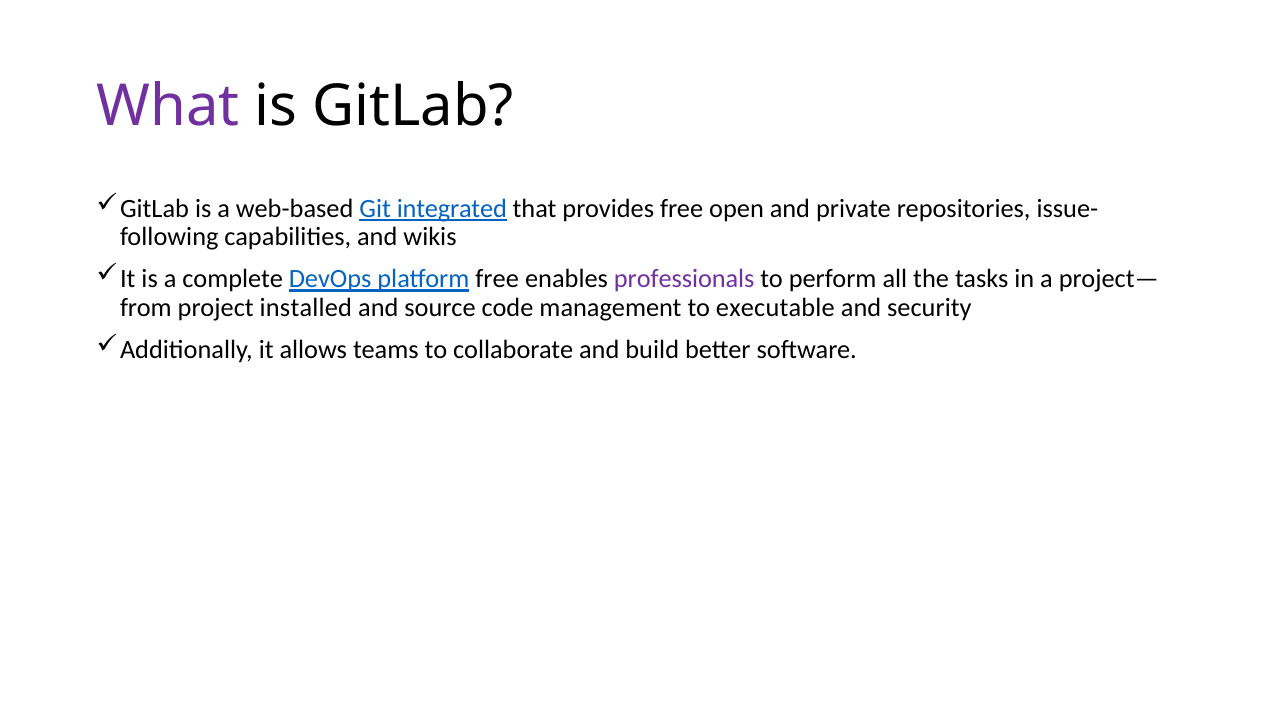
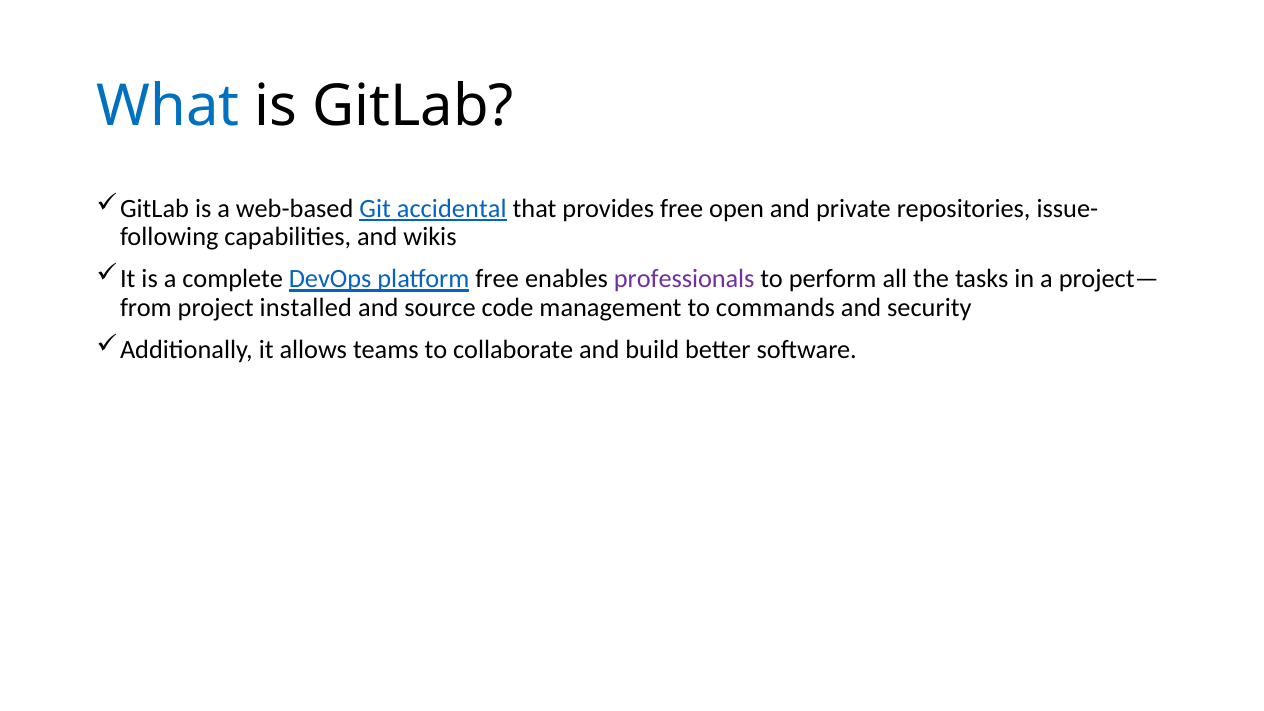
What colour: purple -> blue
integrated: integrated -> accidental
executable: executable -> commands
